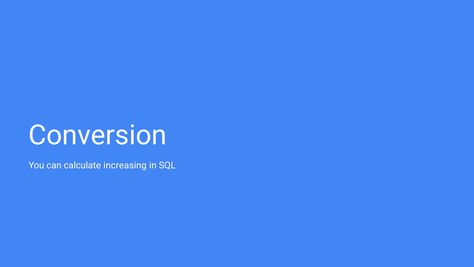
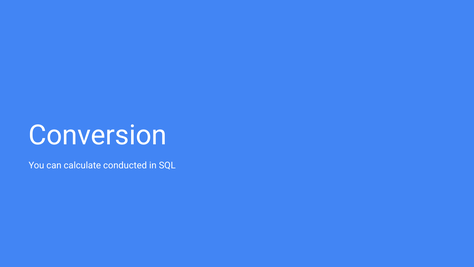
increasing: increasing -> conducted
